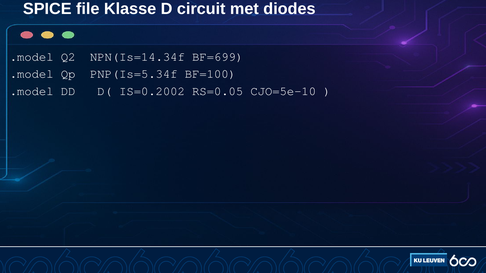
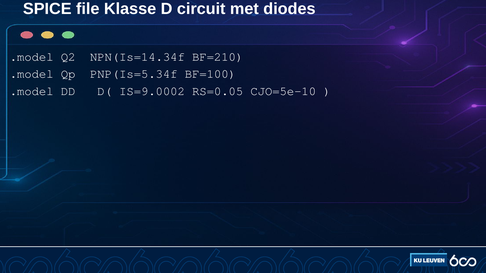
BF=699: BF=699 -> BF=210
IS=0.2002: IS=0.2002 -> IS=9.0002
